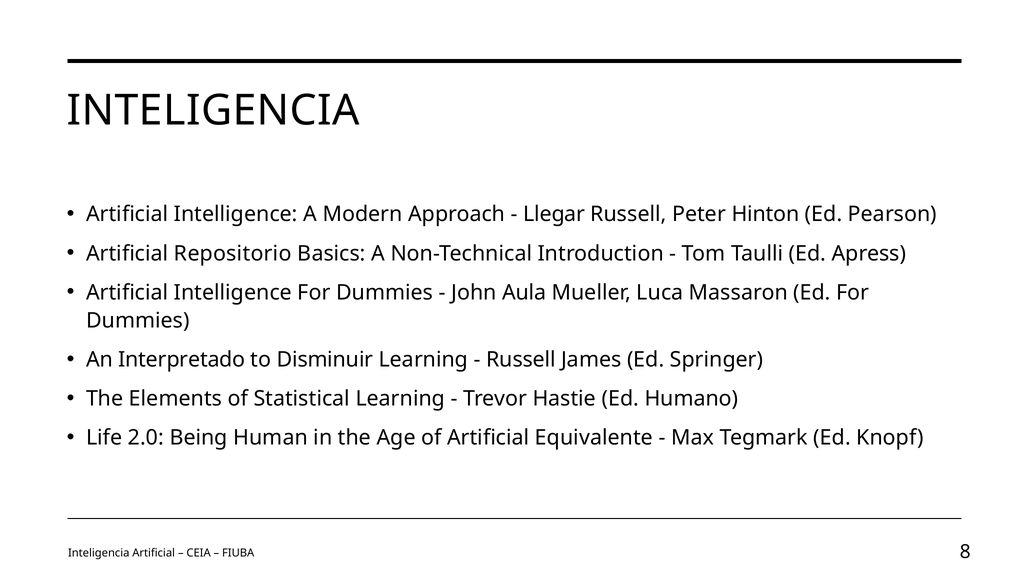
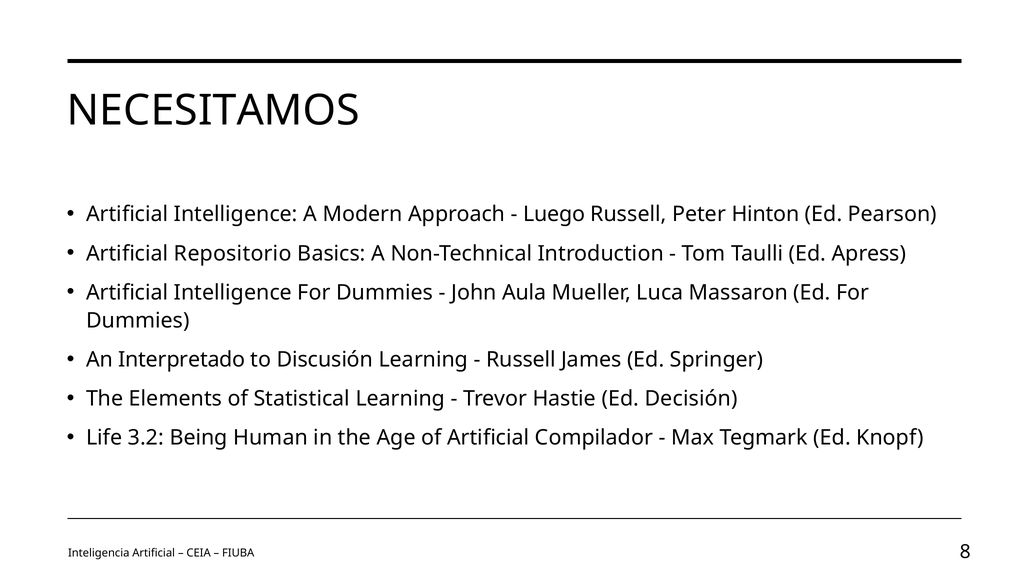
INTELIGENCIA at (213, 110): INTELIGENCIA -> NECESITAMOS
Llegar: Llegar -> Luego
Disminuir: Disminuir -> Discusión
Humano: Humano -> Decisión
2.0: 2.0 -> 3.2
Equivalente: Equivalente -> Compilador
